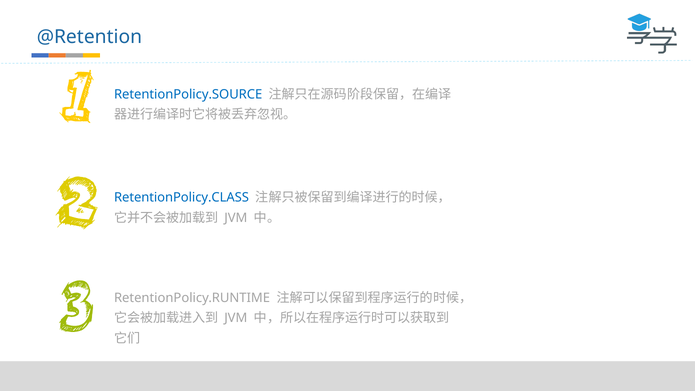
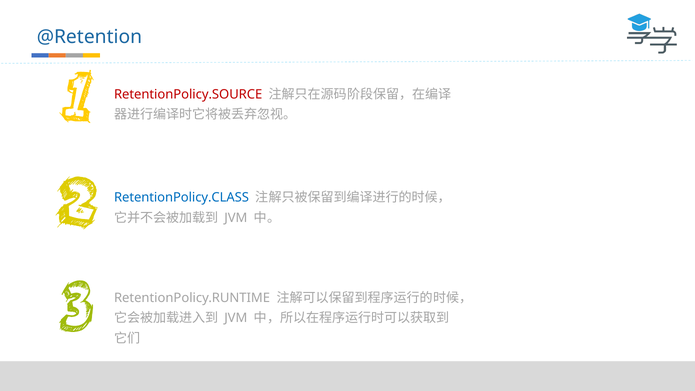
RetentionPolicy.SOURCE colour: blue -> red
